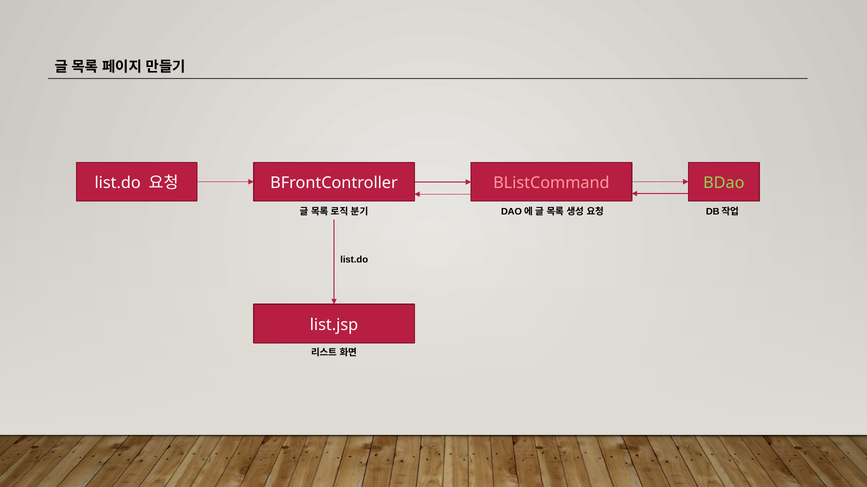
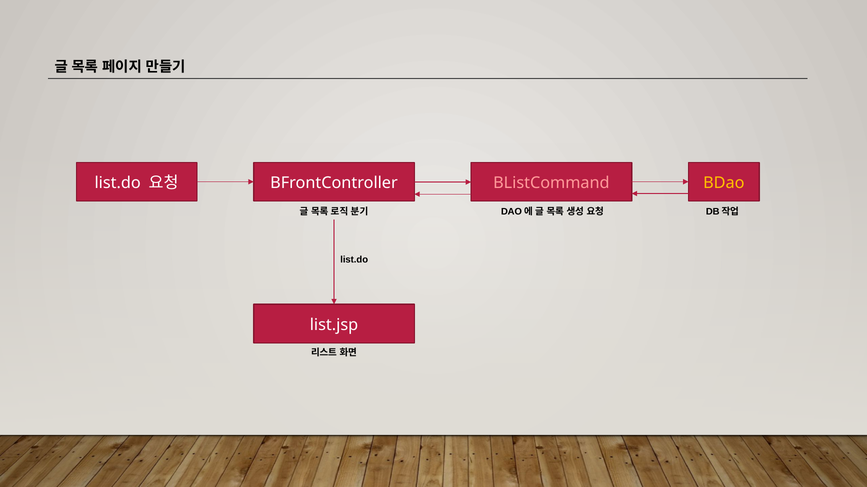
BDao colour: light green -> yellow
